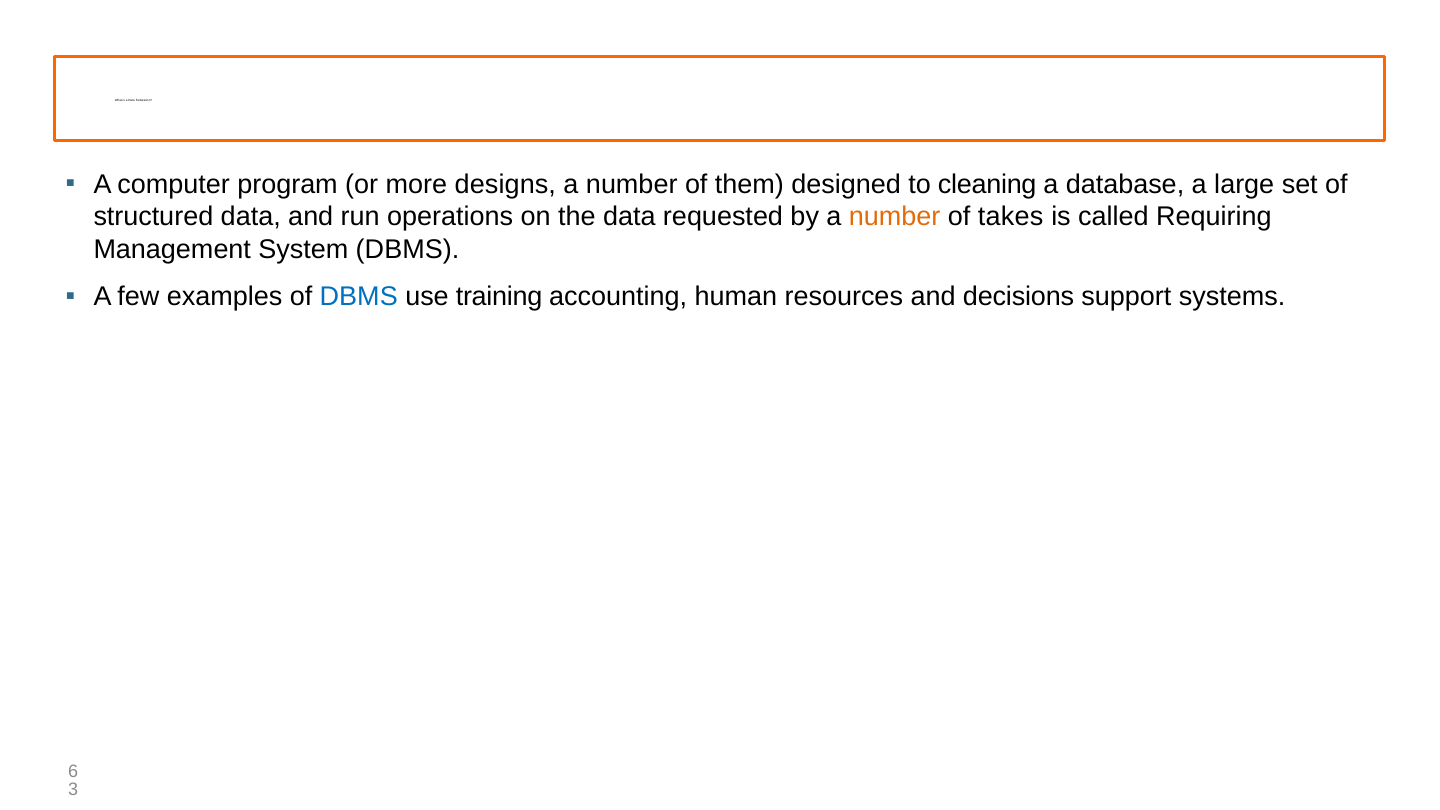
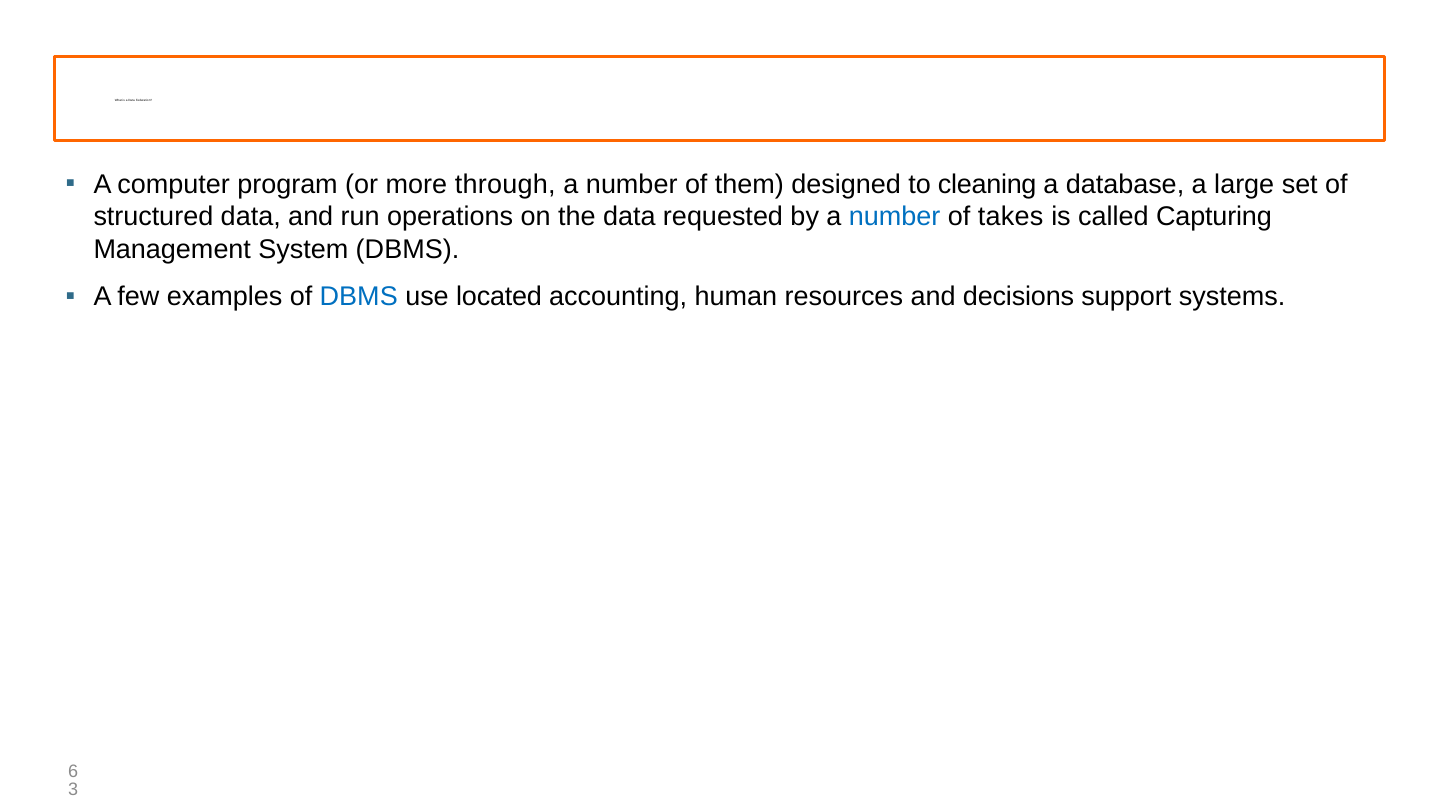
designs: designs -> through
number at (895, 217) colour: orange -> blue
Requiring: Requiring -> Capturing
training: training -> located
